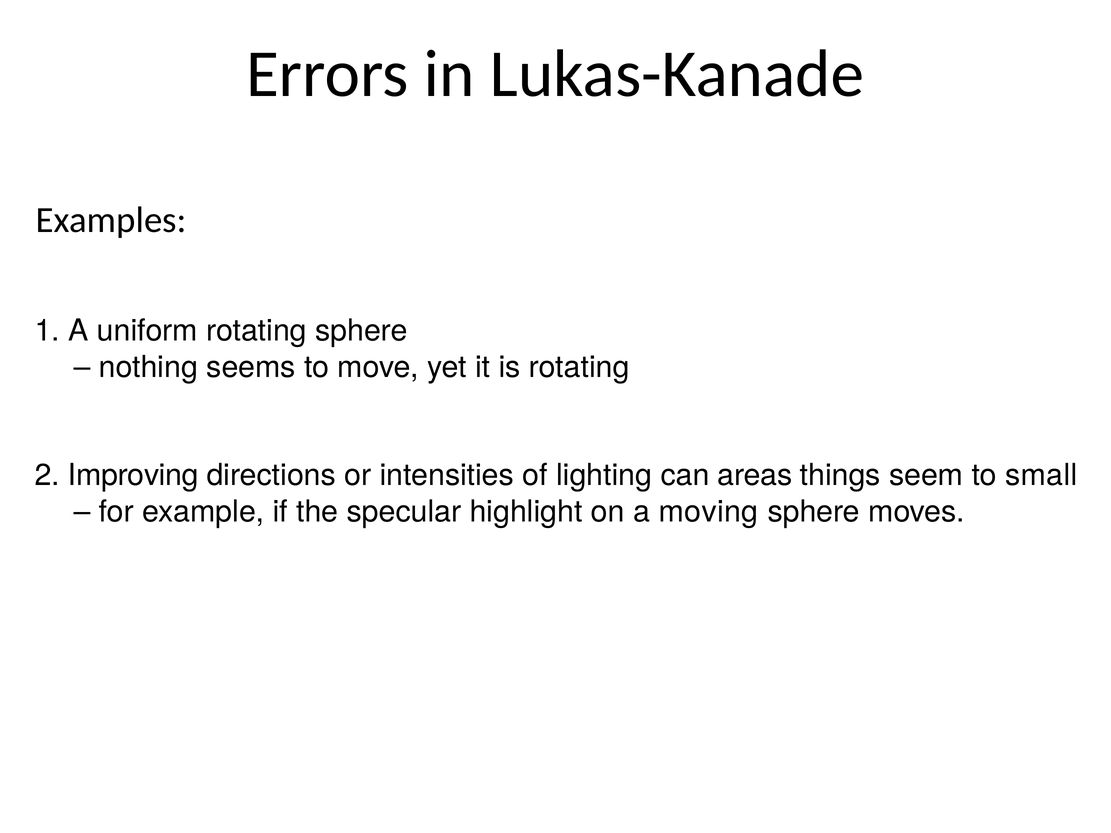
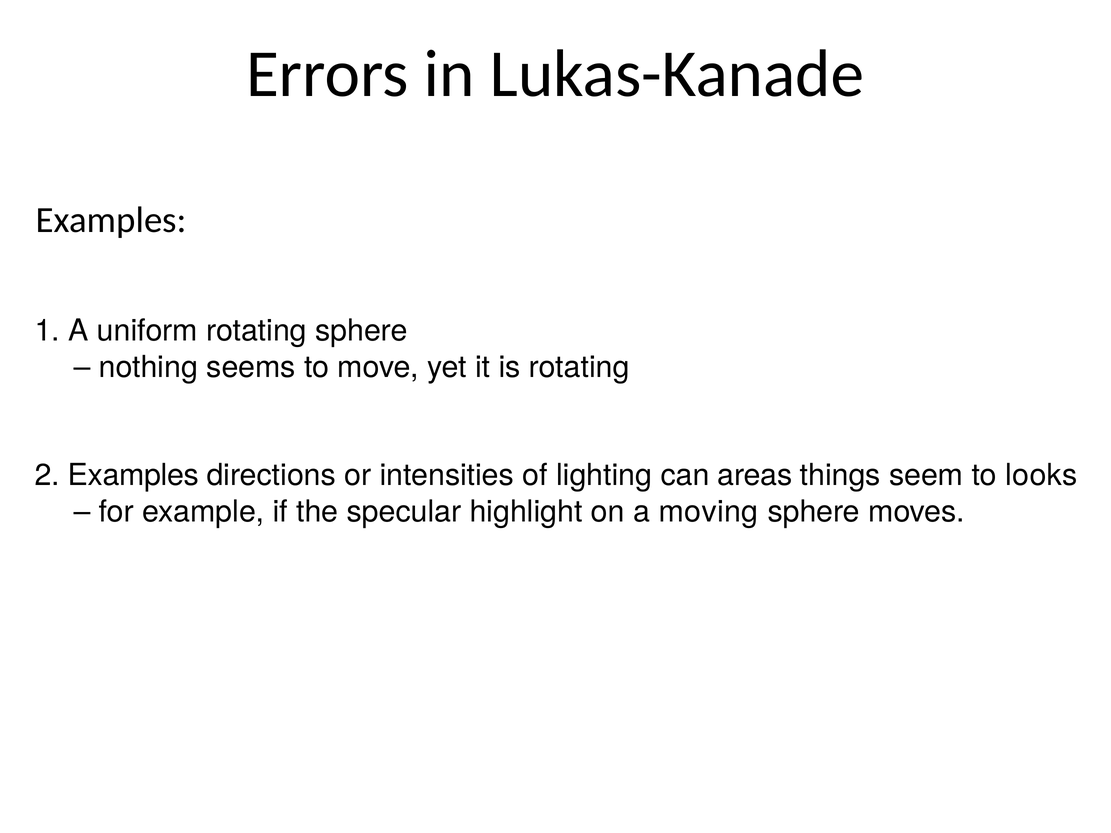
2 Improving: Improving -> Examples
small: small -> looks
